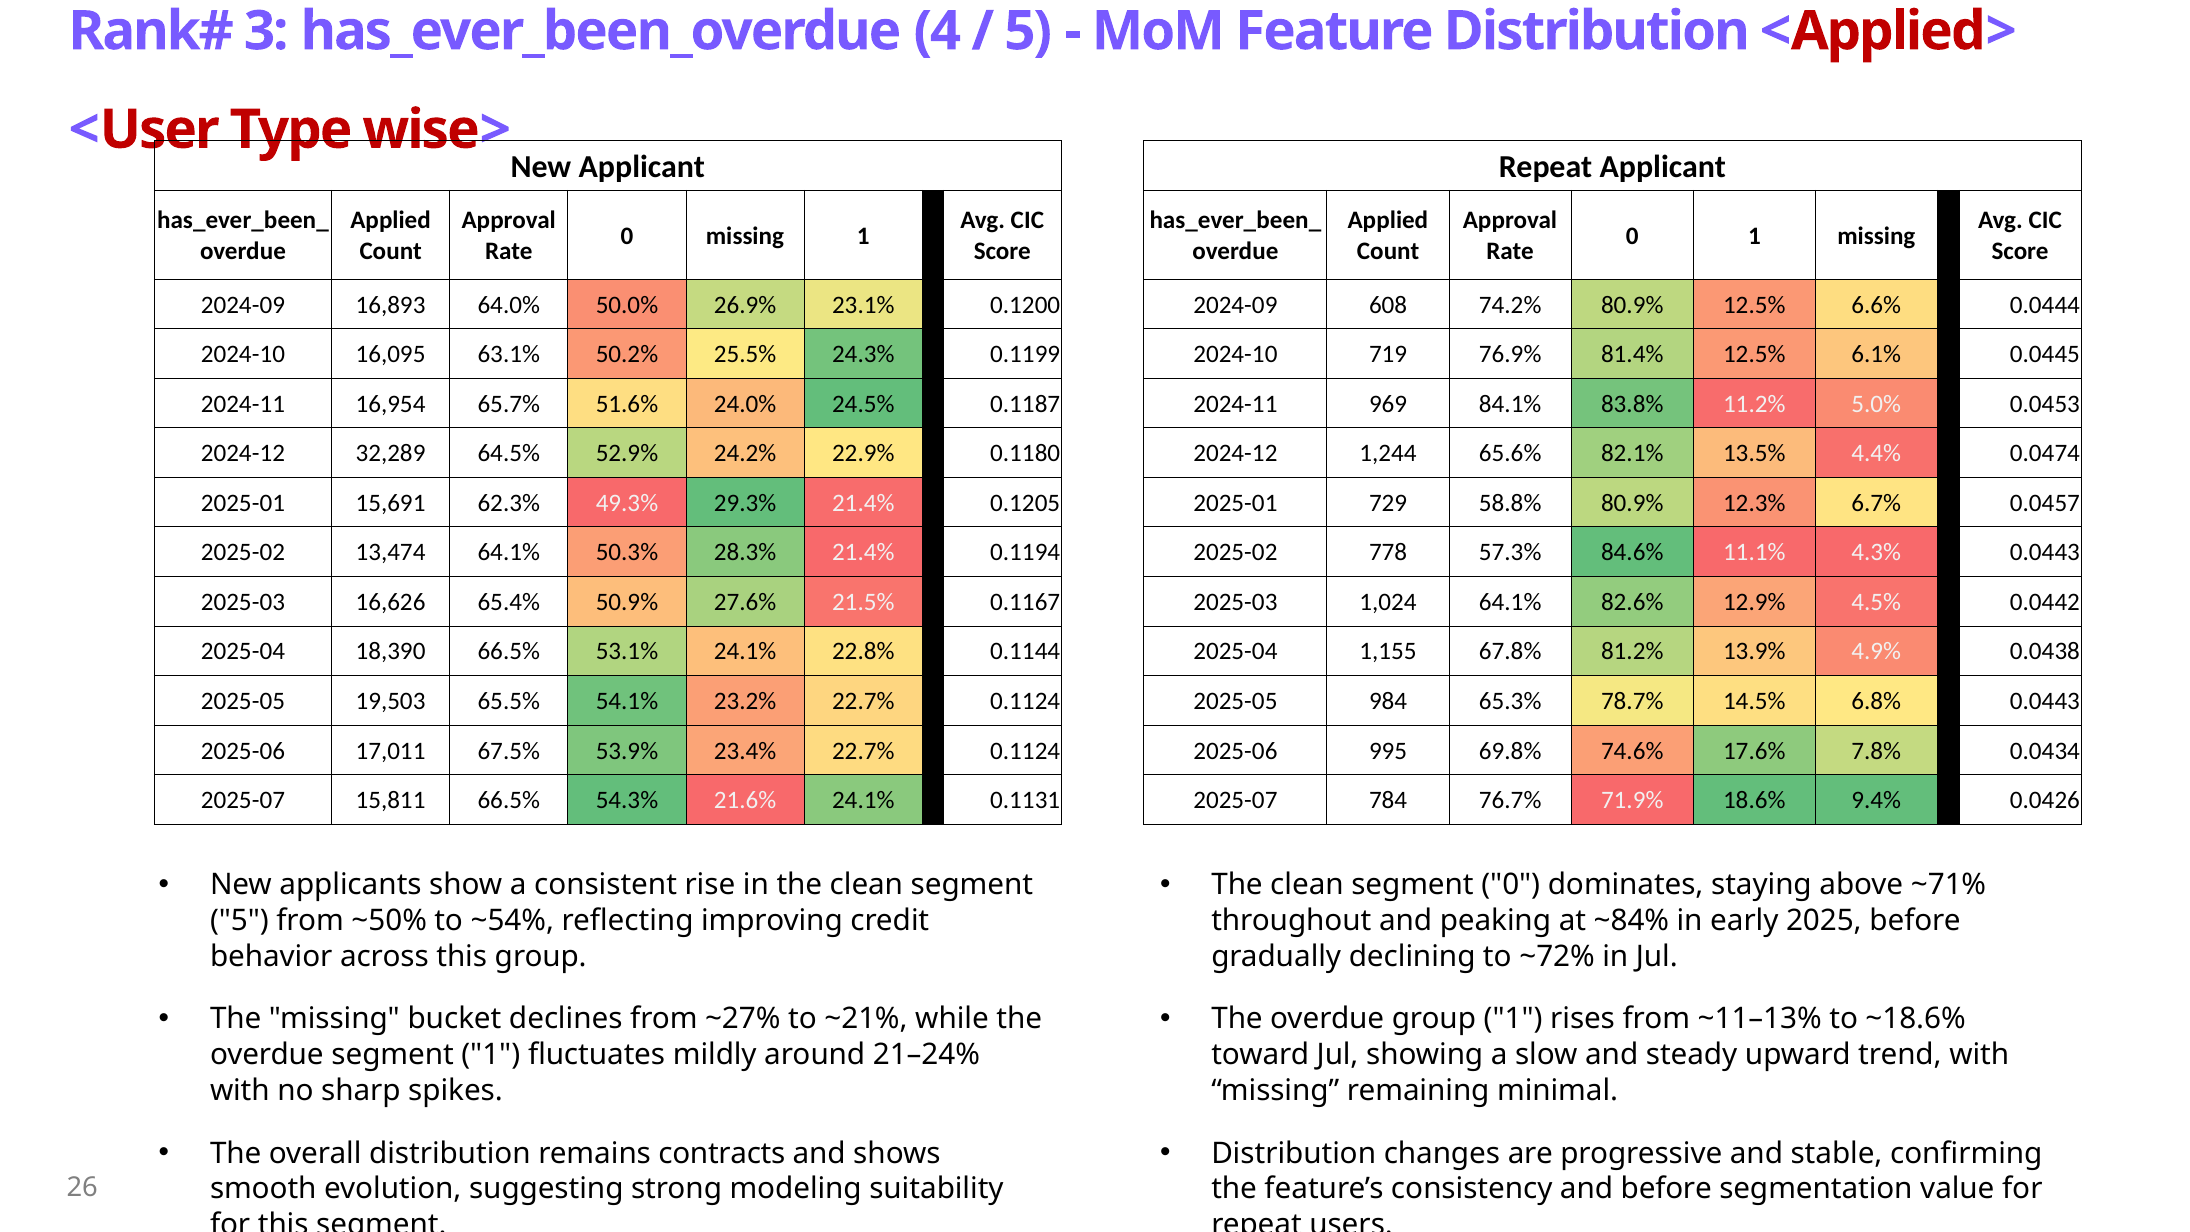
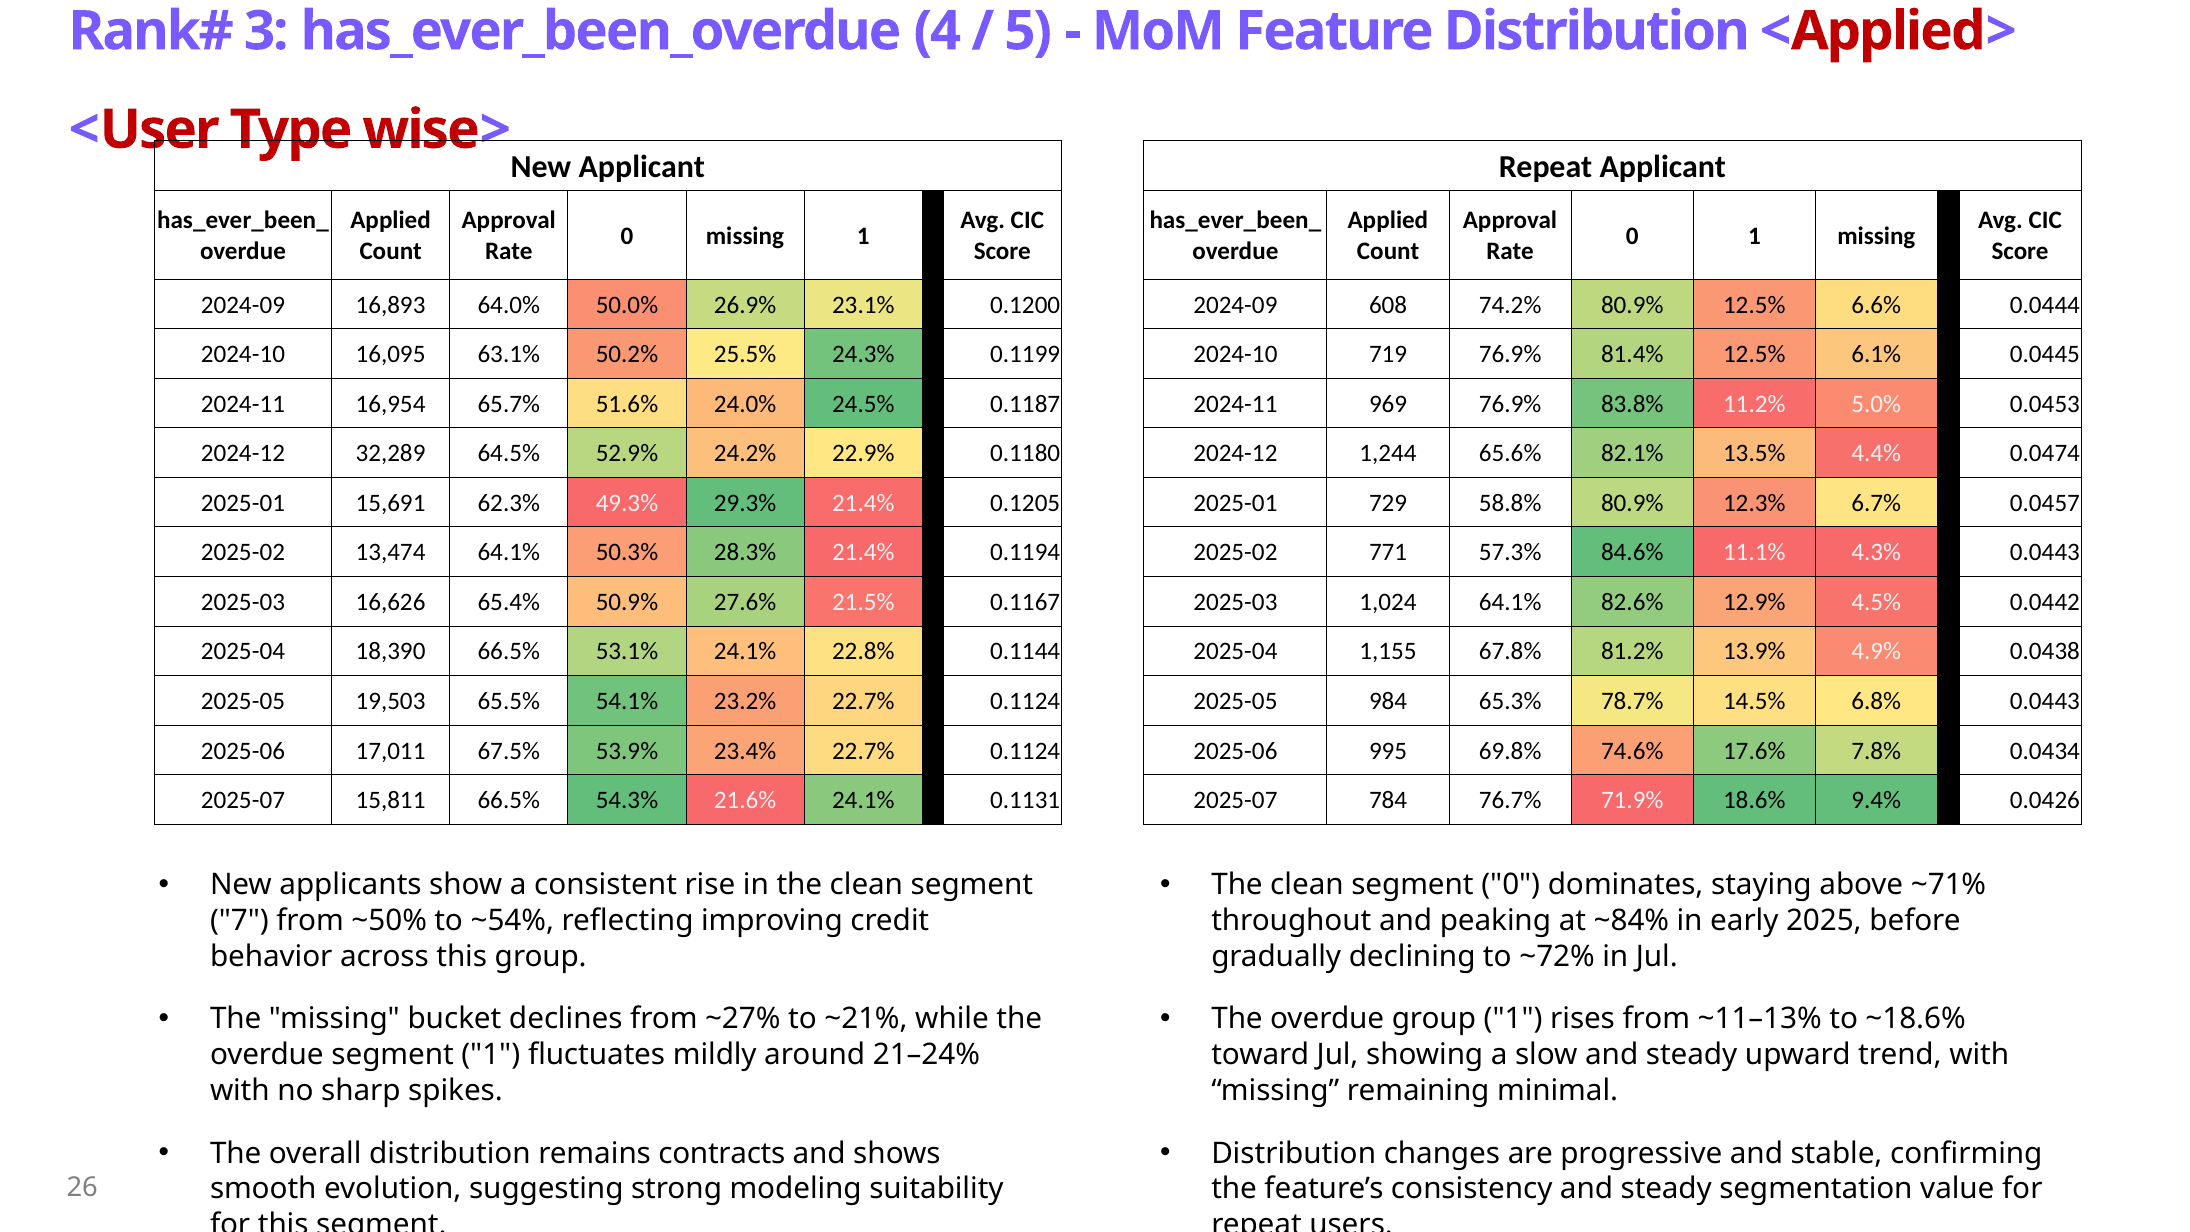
969 84.1%: 84.1% -> 76.9%
778: 778 -> 771
5 at (239, 920): 5 -> 7
consistency and before: before -> steady
